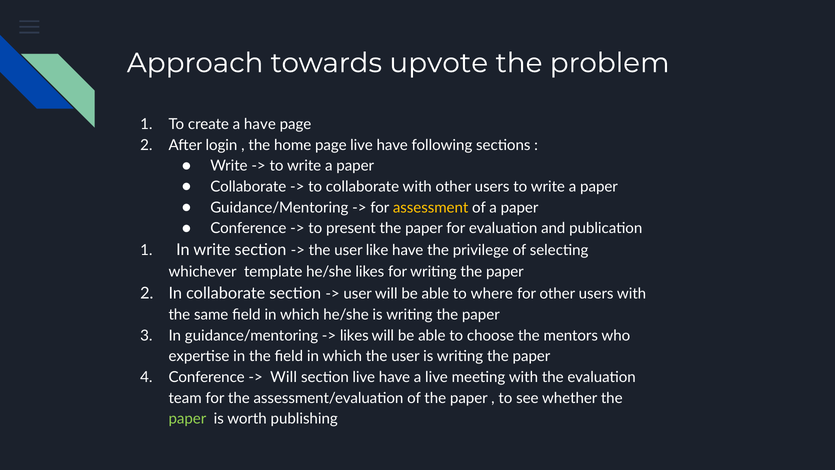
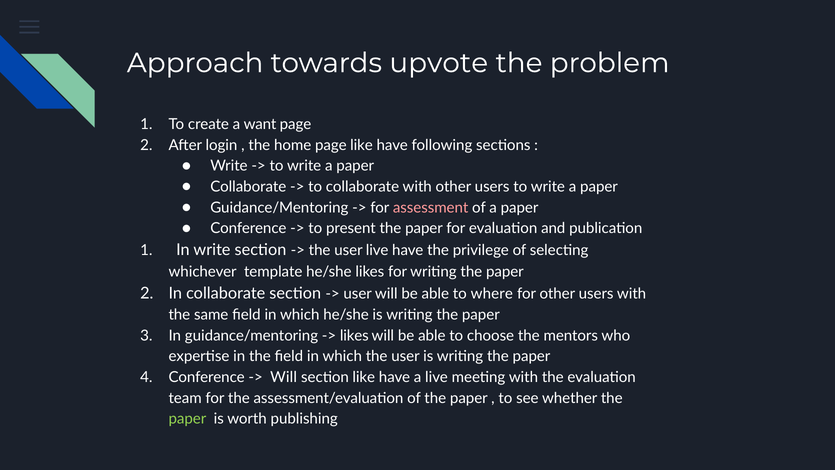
a have: have -> want
page live: live -> like
assessment colour: yellow -> pink
user like: like -> live
section live: live -> like
